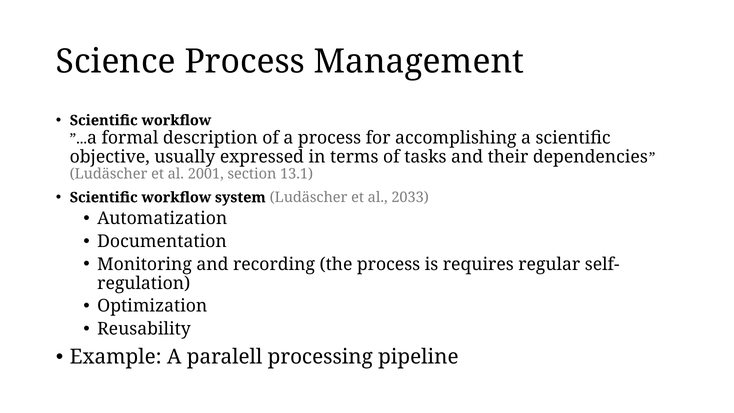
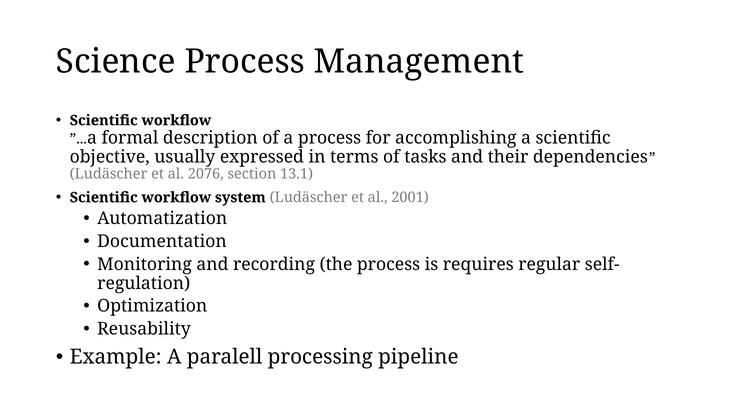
2001: 2001 -> 2076
2033: 2033 -> 2001
